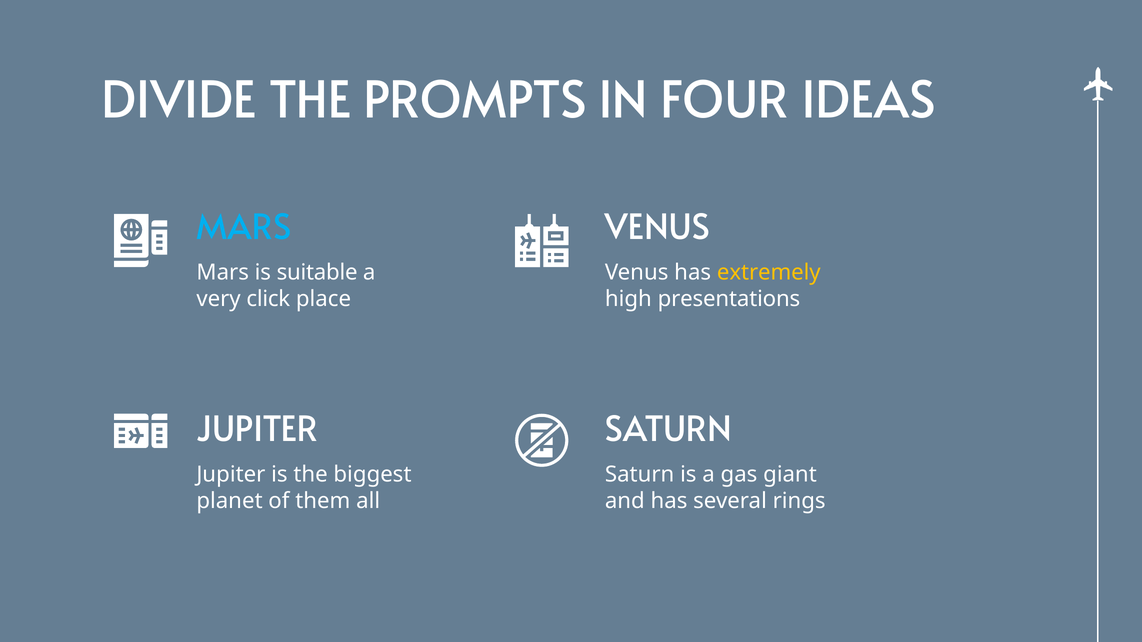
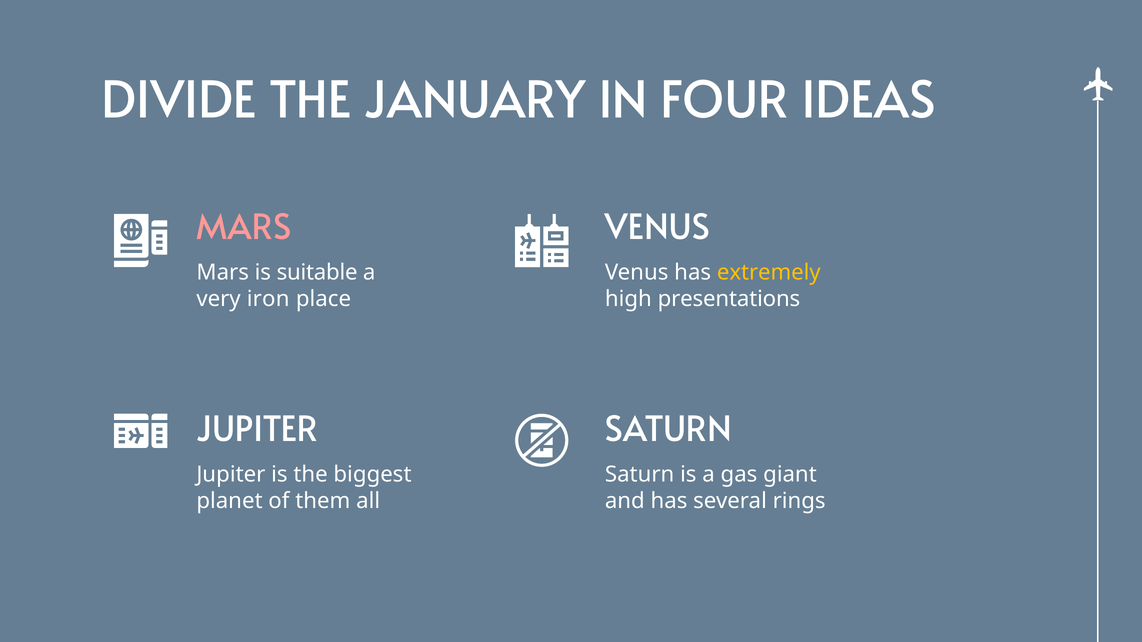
PROMPTS: PROMPTS -> JANUARY
MARS at (244, 228) colour: light blue -> pink
click: click -> iron
